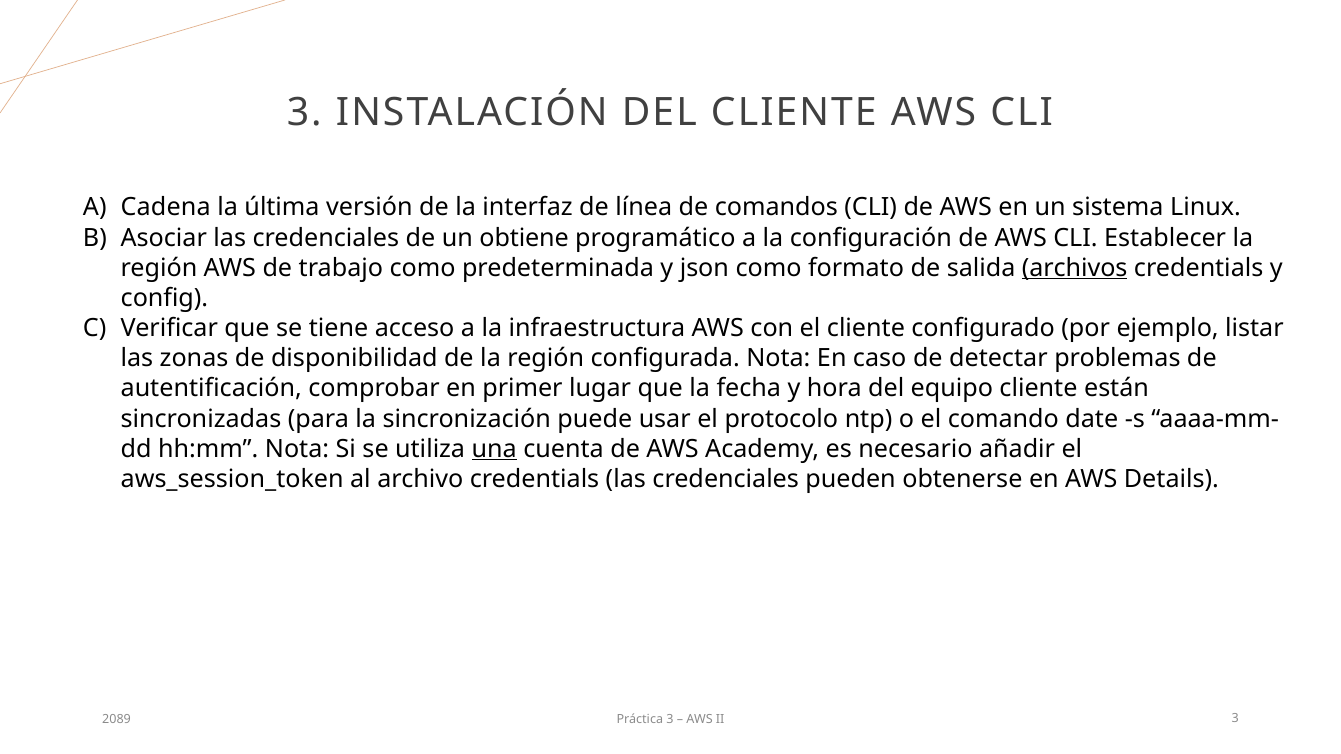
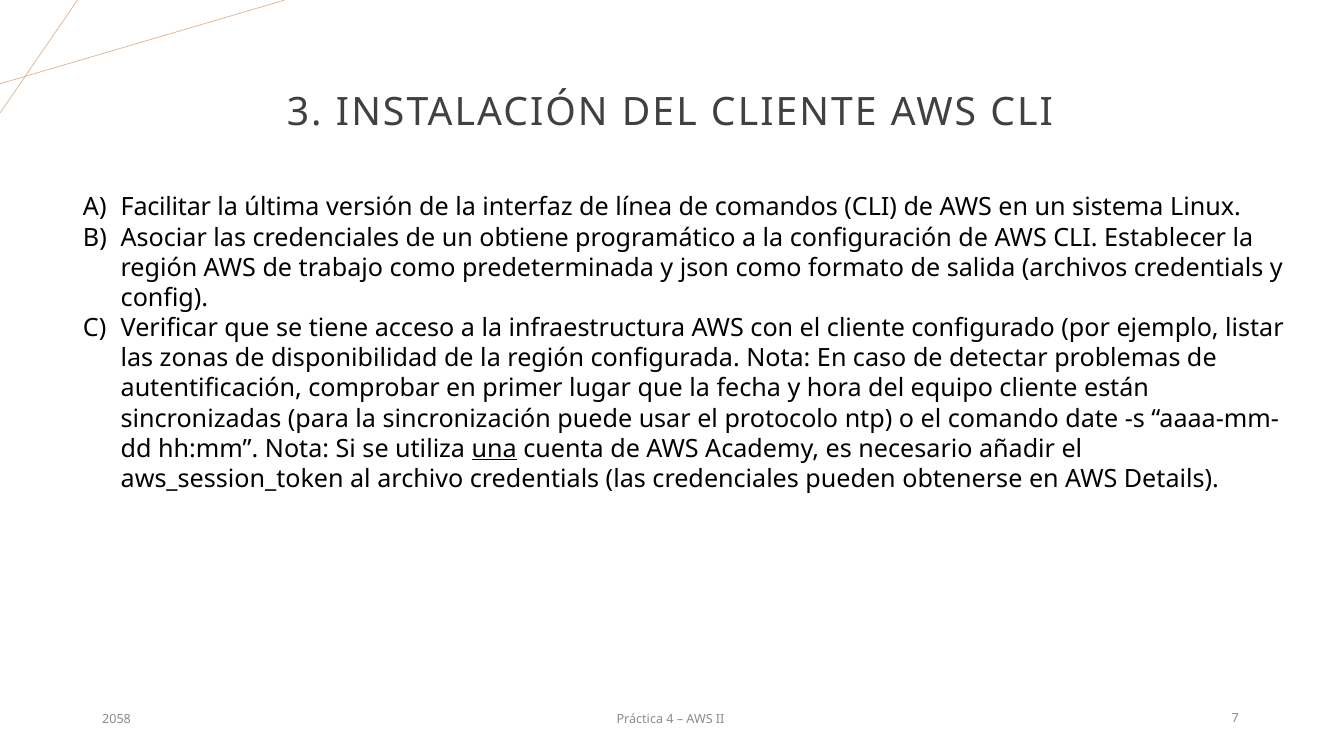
Cadena: Cadena -> Facilitar
archivos underline: present -> none
2089: 2089 -> 2058
Práctica 3: 3 -> 4
II 3: 3 -> 7
